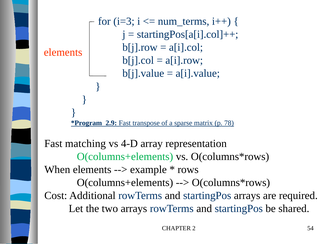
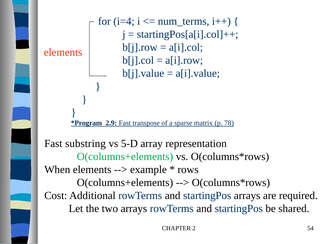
i=3: i=3 -> i=4
matching: matching -> substring
4-D: 4-D -> 5-D
